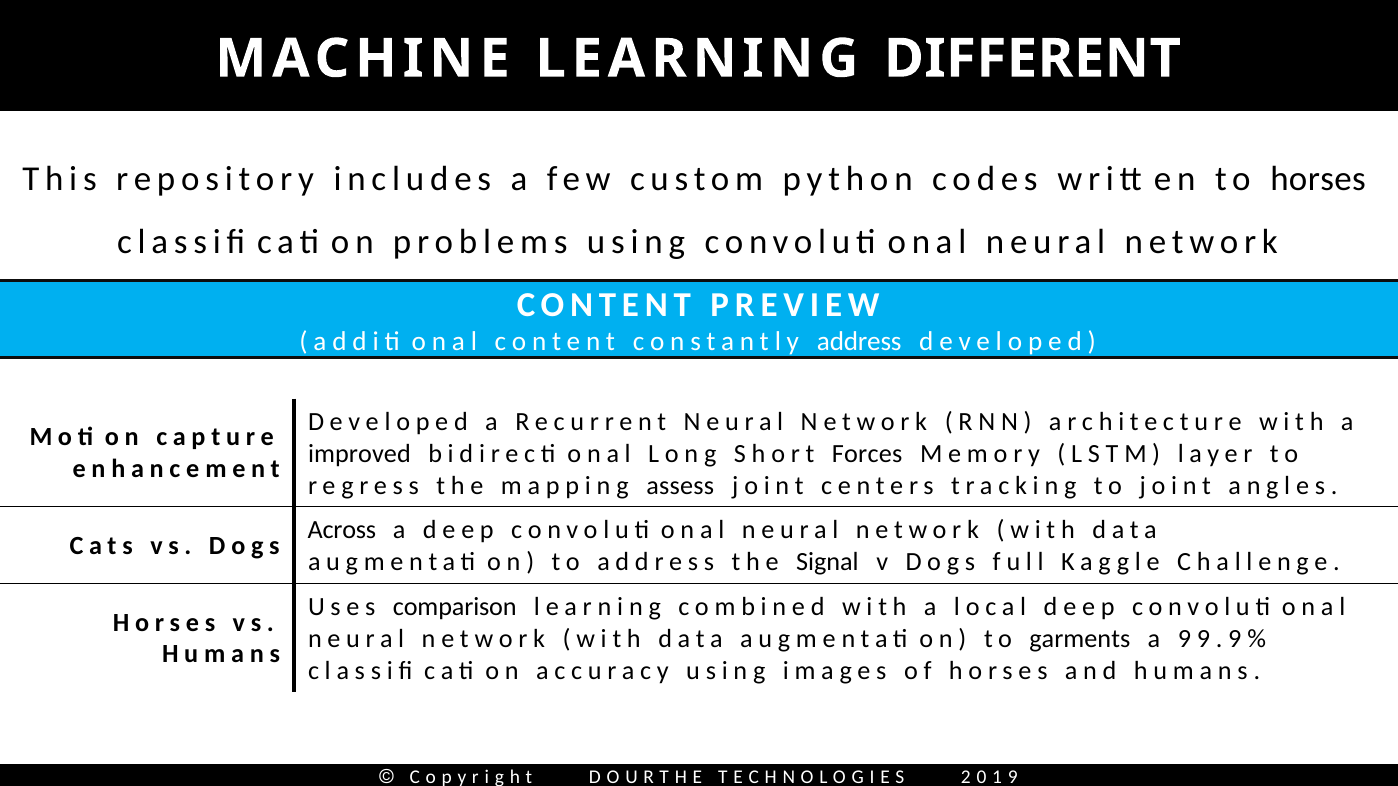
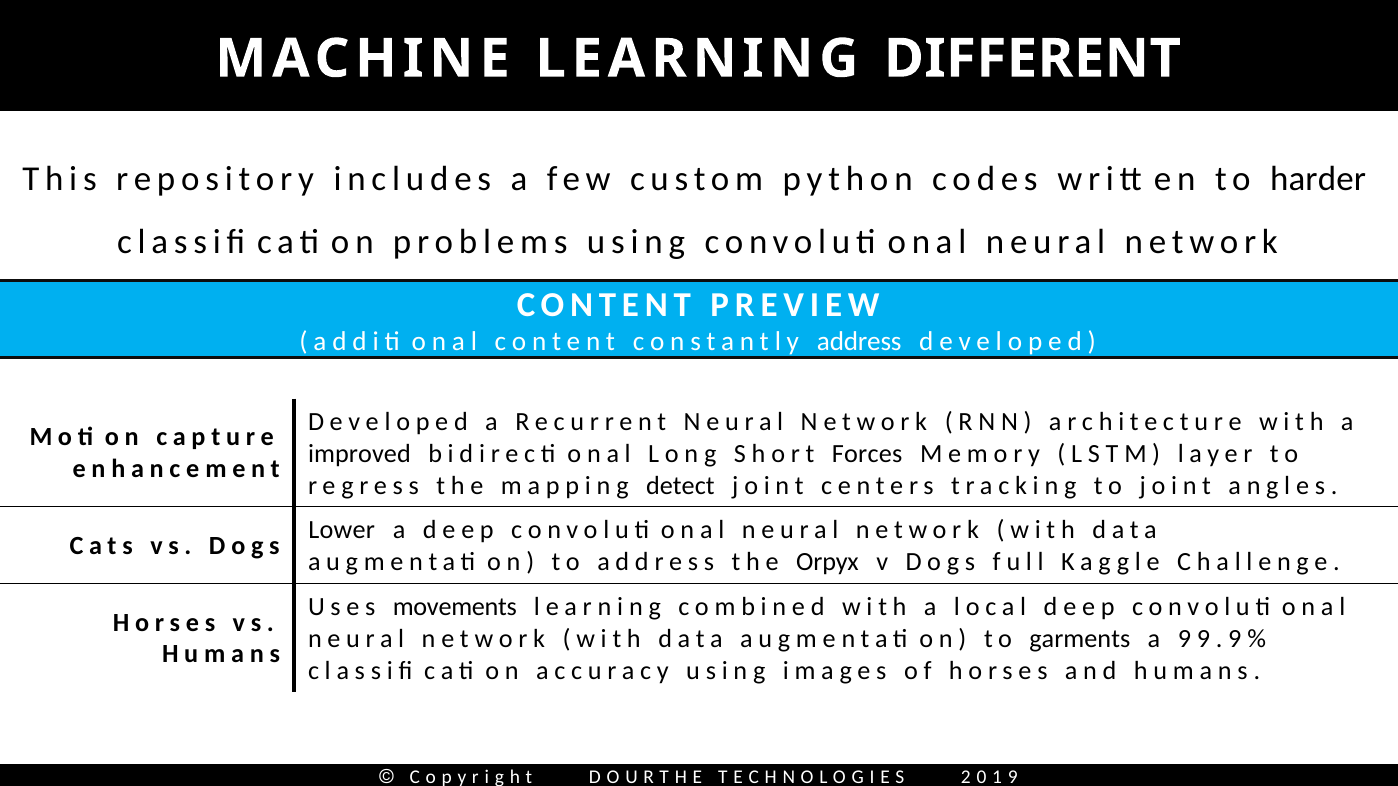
to horses: horses -> harder
assess: assess -> detect
Across: Across -> Lower
Signal: Signal -> Orpyx
comparison: comparison -> movements
